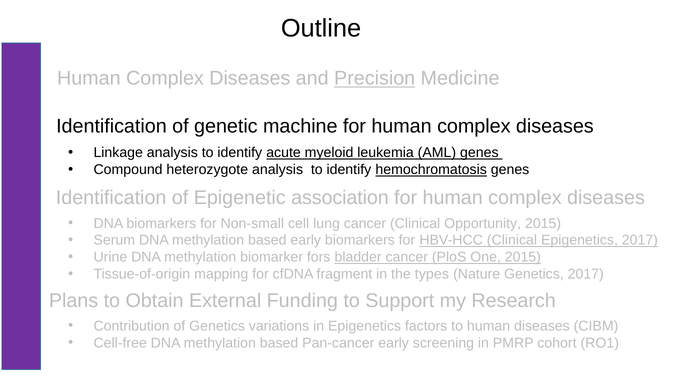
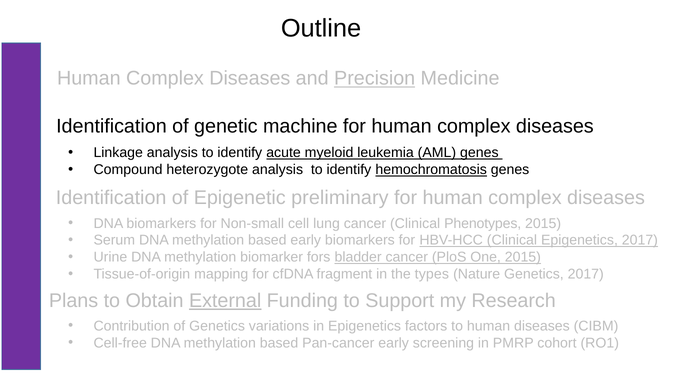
association: association -> preliminary
Opportunity: Opportunity -> Phenotypes
External underline: none -> present
